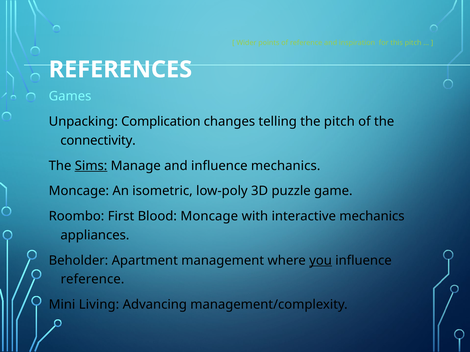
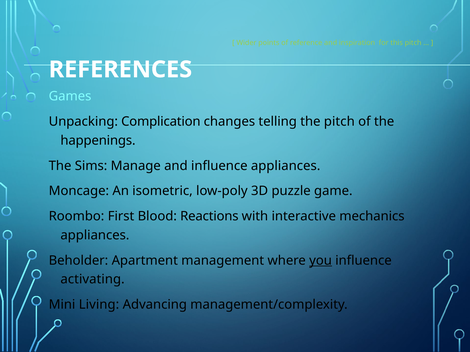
connectivity: connectivity -> happenings
Sims underline: present -> none
influence mechanics: mechanics -> appliances
Blood Moncage: Moncage -> Reactions
reference at (93, 280): reference -> activating
